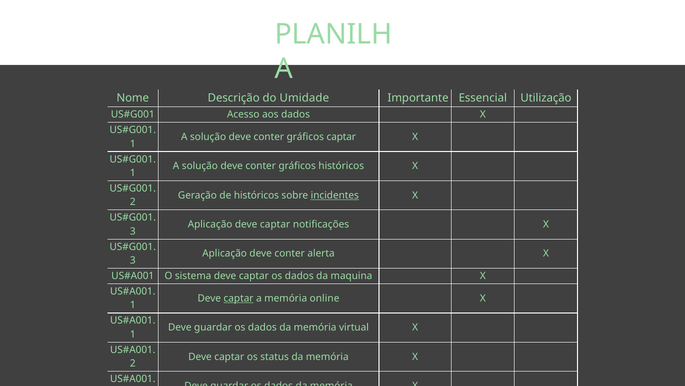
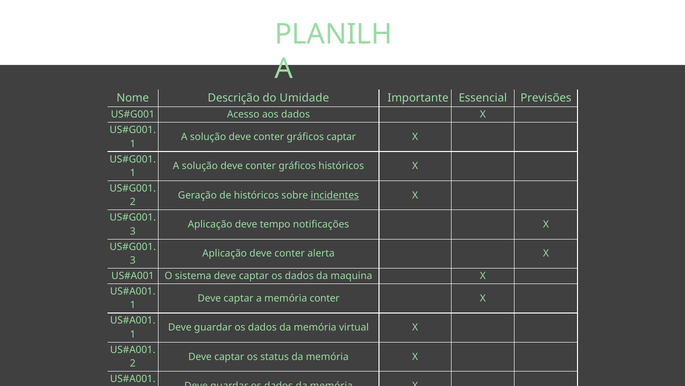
Utilização: Utilização -> Previsões
Aplicação deve captar: captar -> tempo
captar at (239, 298) underline: present -> none
memória online: online -> conter
